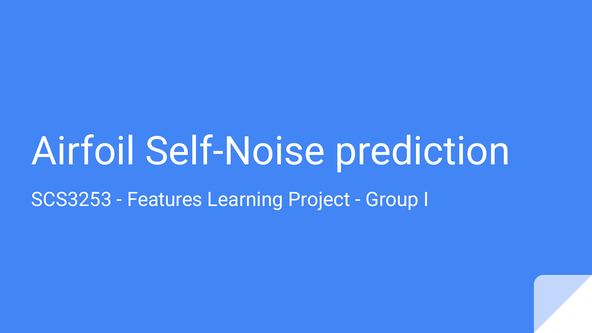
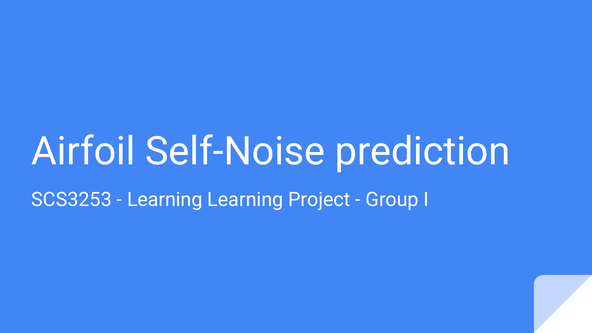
Features at (165, 200): Features -> Learning
